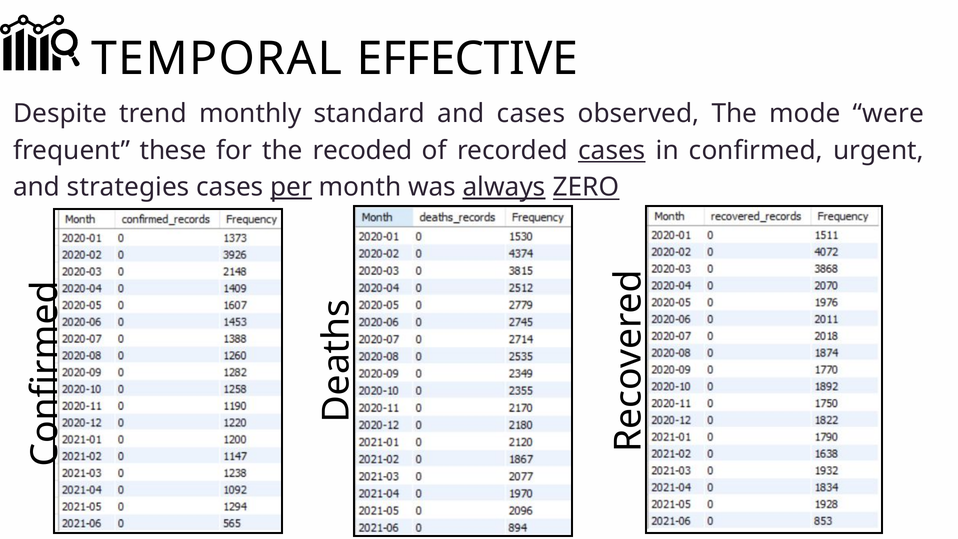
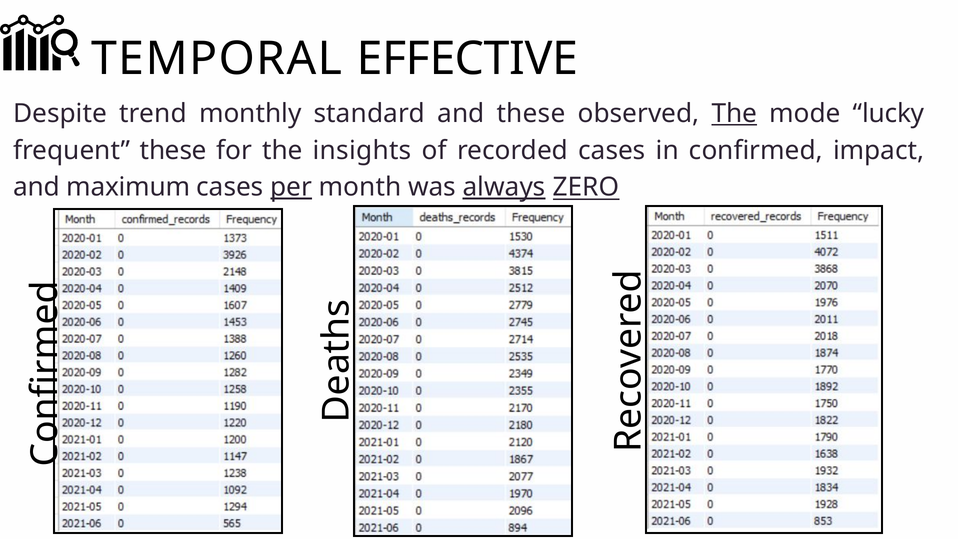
and cases: cases -> these
The at (734, 114) underline: none -> present
were: were -> lucky
recoded: recoded -> insights
cases at (612, 150) underline: present -> none
urgent: urgent -> impact
strategies: strategies -> maximum
